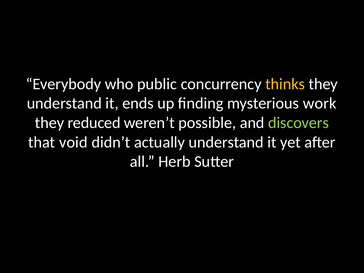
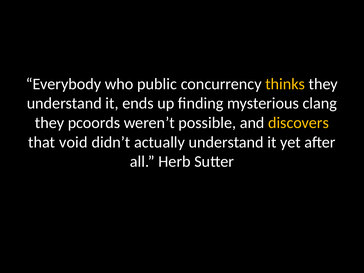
work: work -> clang
reduced: reduced -> pcoords
discovers colour: light green -> yellow
